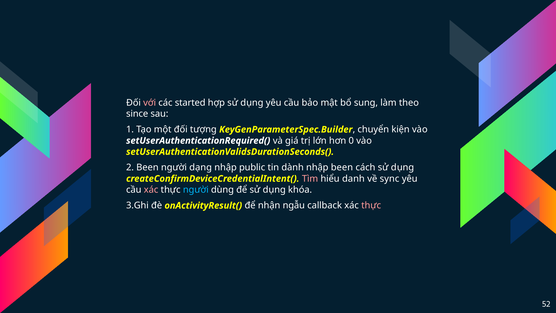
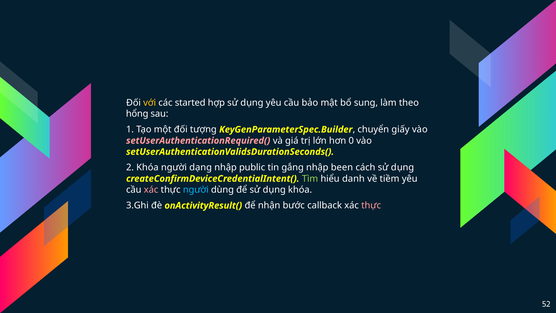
với colour: pink -> yellow
since: since -> hổng
kiện: kiện -> giấy
setUserAuthenticationRequired( colour: white -> pink
2 Been: Been -> Khóa
dành: dành -> gắng
Tìm colour: pink -> light green
sync: sync -> tiềm
ngẫu: ngẫu -> bước
